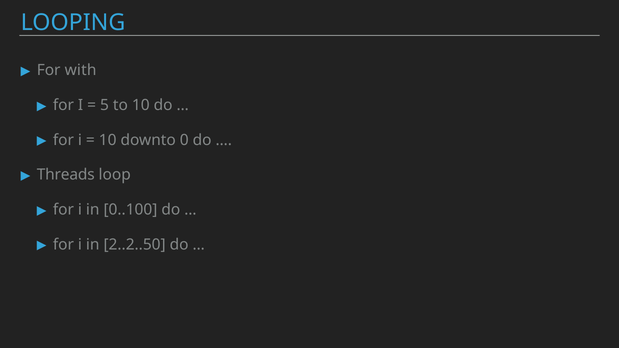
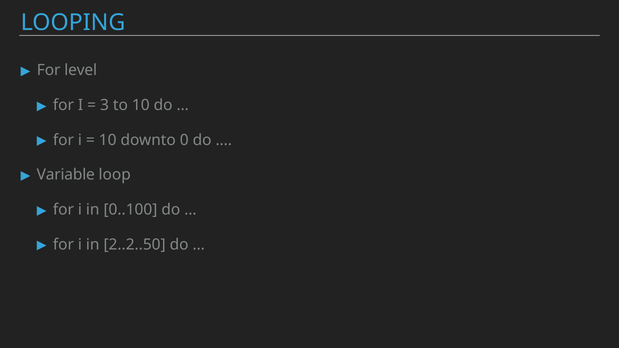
with: with -> level
5: 5 -> 3
Threads: Threads -> Variable
